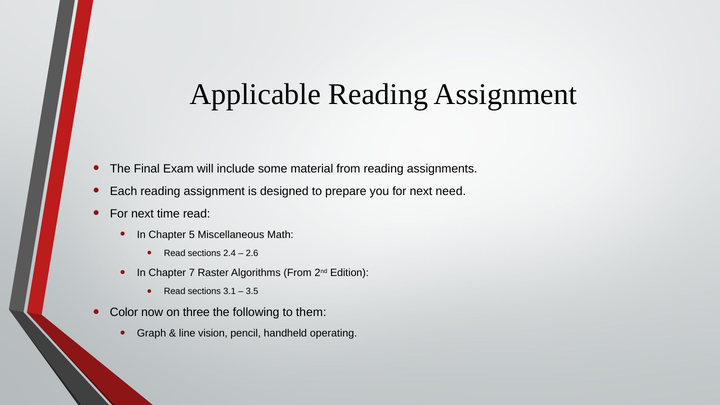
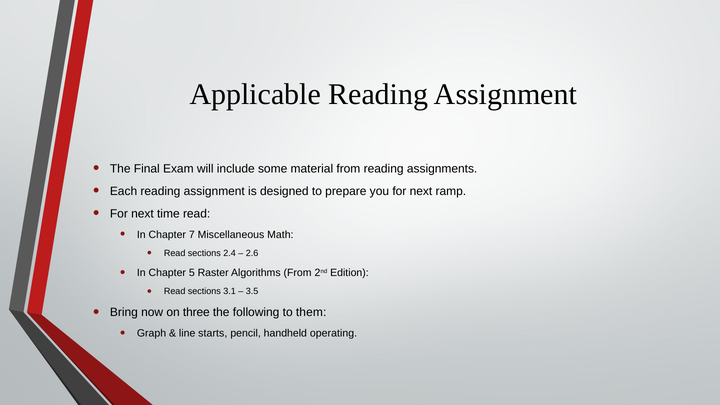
need: need -> ramp
5: 5 -> 7
7: 7 -> 5
Color: Color -> Bring
vision: vision -> starts
